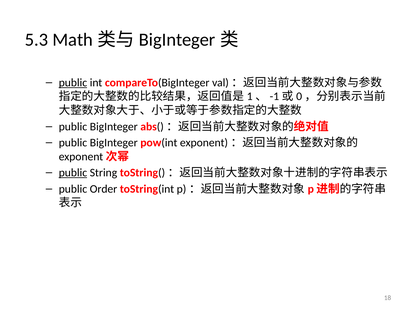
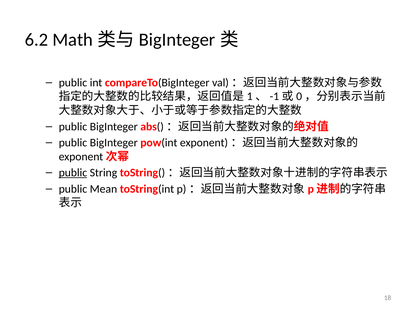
5.3: 5.3 -> 6.2
public at (73, 83) underline: present -> none
Order: Order -> Mean
